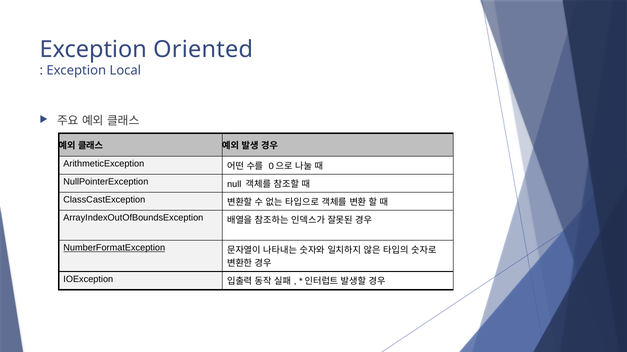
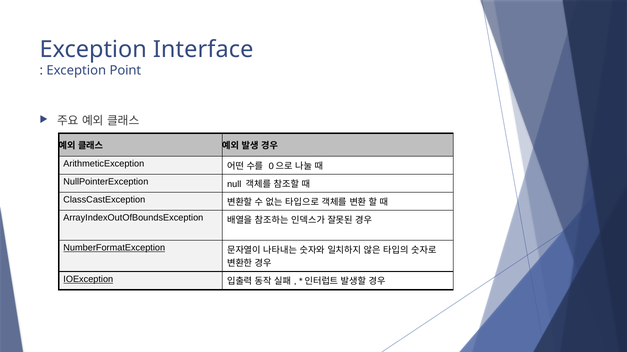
Oriented: Oriented -> Interface
Local: Local -> Point
IOException underline: none -> present
